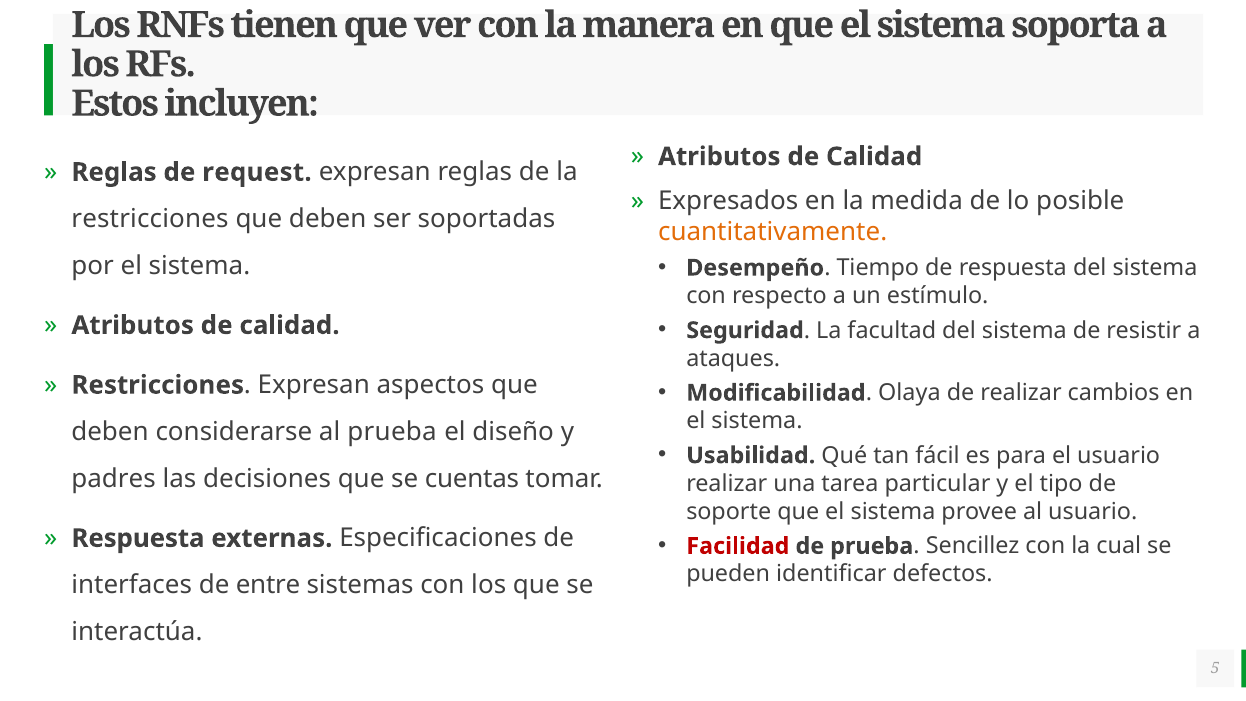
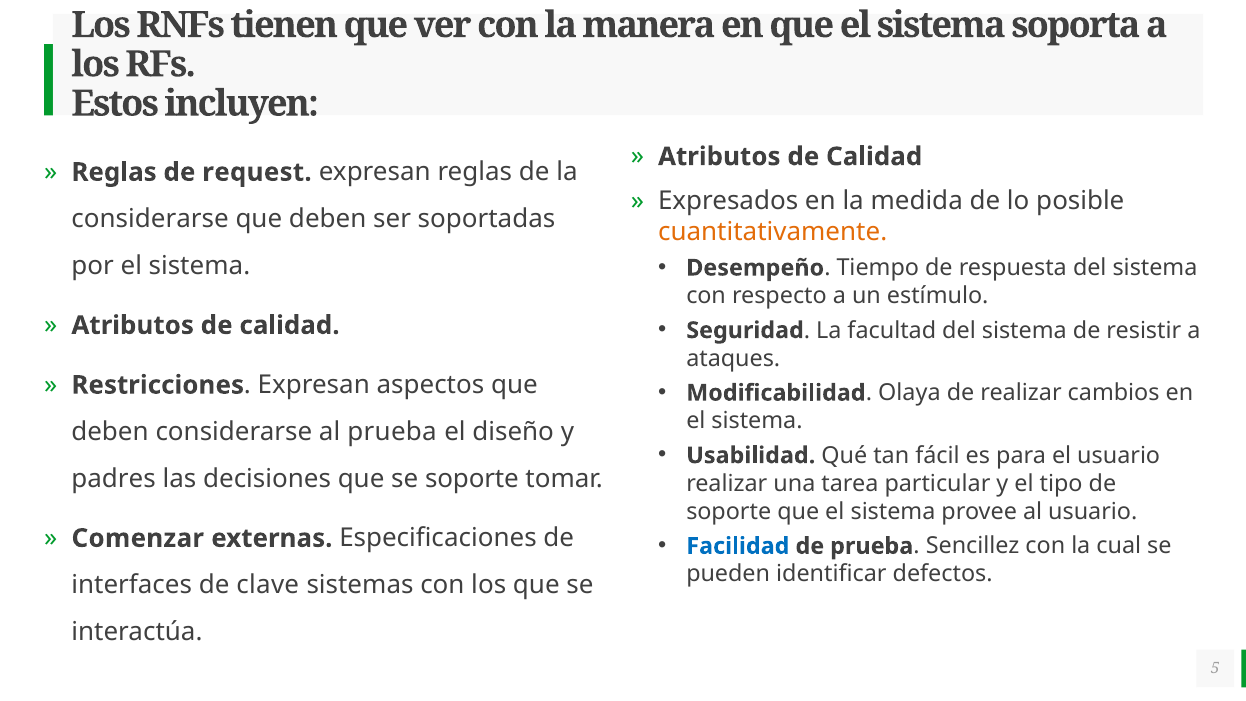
restricciones at (150, 219): restricciones -> considerarse
se cuentas: cuentas -> soporte
Respuesta at (138, 538): Respuesta -> Comenzar
Facilidad colour: red -> blue
entre: entre -> clave
